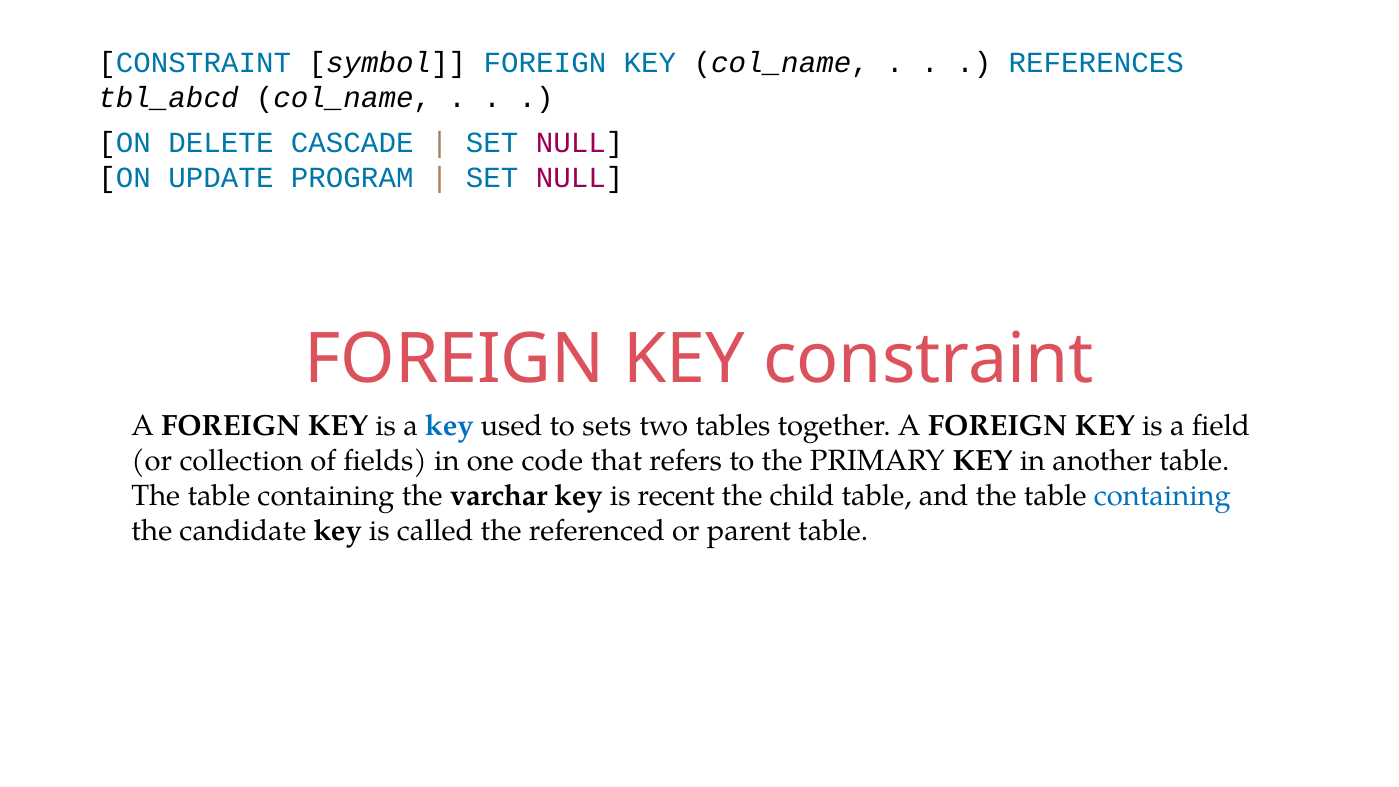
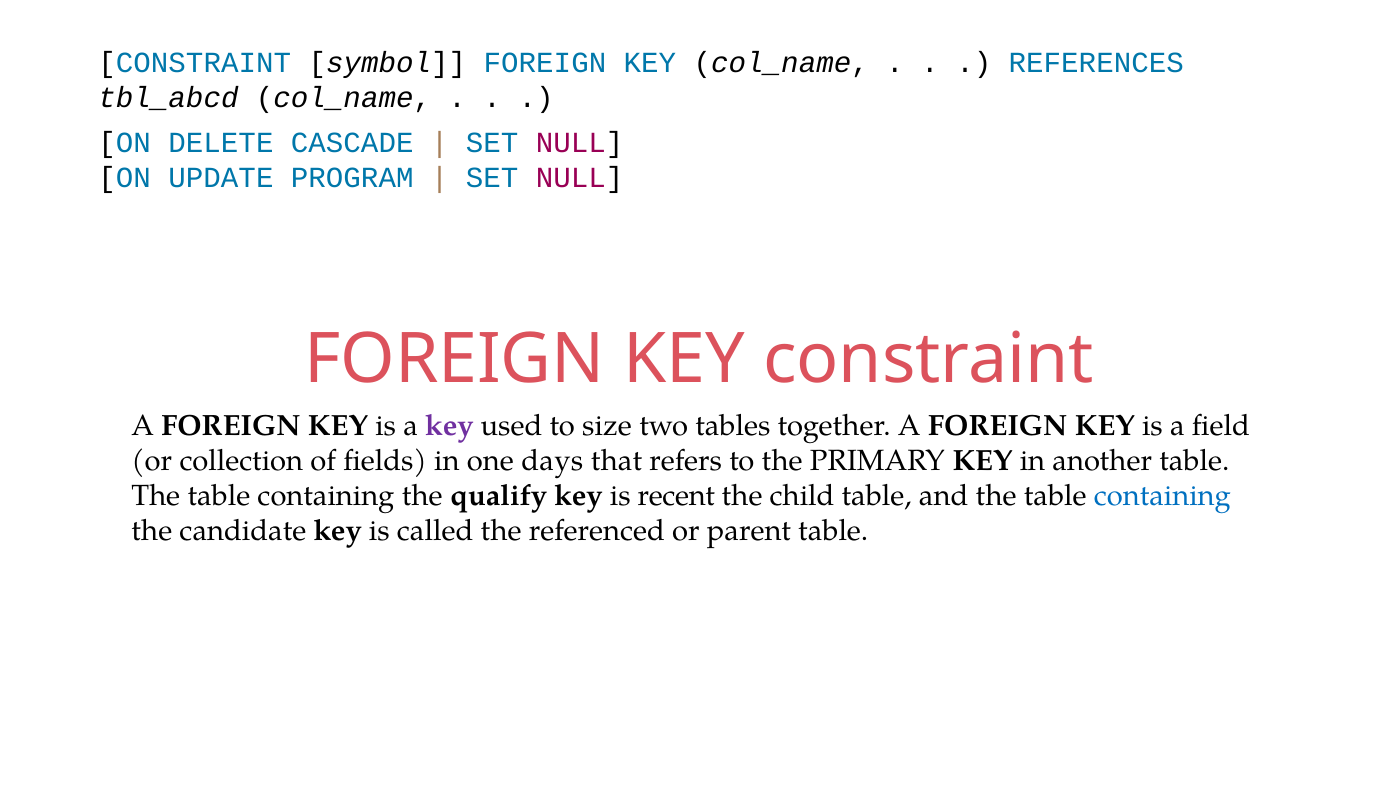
key at (449, 426) colour: blue -> purple
sets: sets -> size
code: code -> days
varchar: varchar -> qualify
